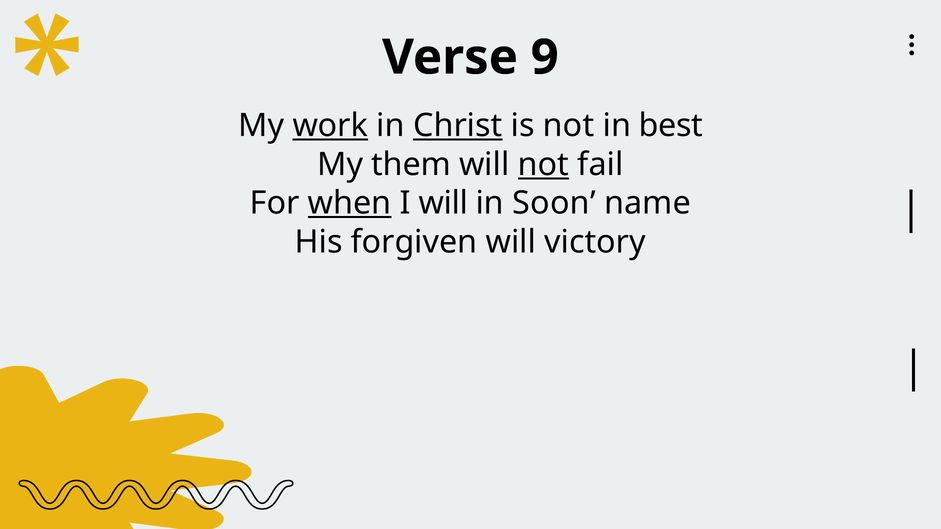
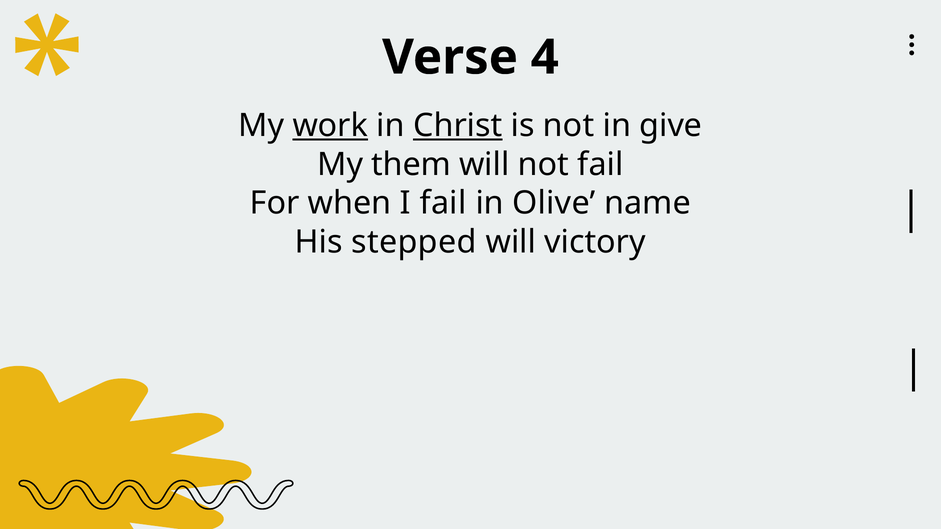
9: 9 -> 4
best: best -> give
not at (543, 165) underline: present -> none
when underline: present -> none
I will: will -> fail
Soon: Soon -> Olive
forgiven: forgiven -> stepped
